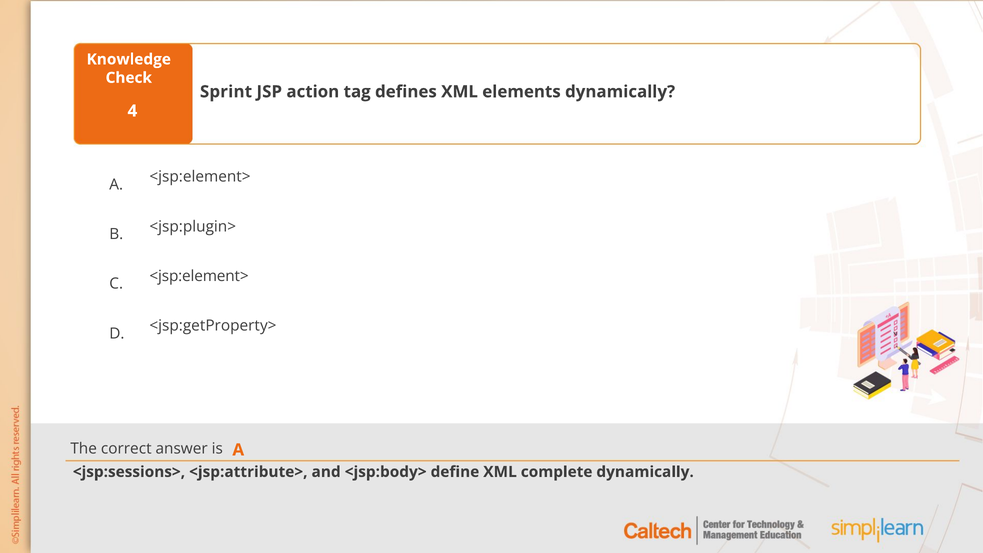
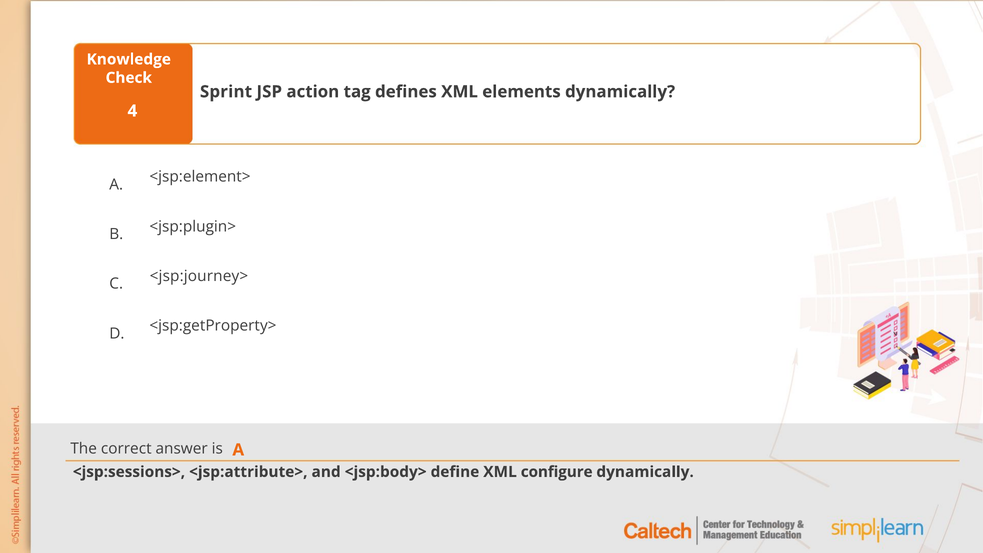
<jsp:element> at (199, 276): <jsp:element> -> <jsp:journey>
complete: complete -> configure
